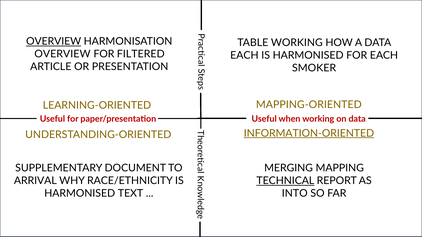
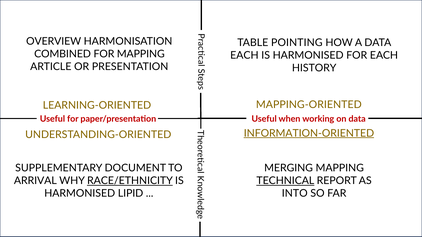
OVERVIEW at (54, 42) underline: present -> none
TABLE WORKING: WORKING -> POINTING
OVERVIEW at (62, 54): OVERVIEW -> COMBINED
FOR FILTERED: FILTERED -> MAPPING
SMOKER: SMOKER -> HISTORY
RACE/ETHNICITY underline: none -> present
TEXT: TEXT -> LIPID
